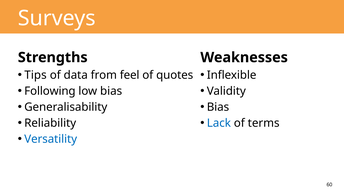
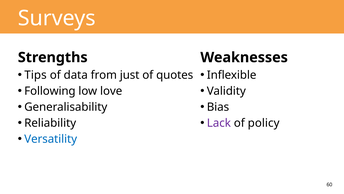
feel: feel -> just
low bias: bias -> love
Lack colour: blue -> purple
terms: terms -> policy
